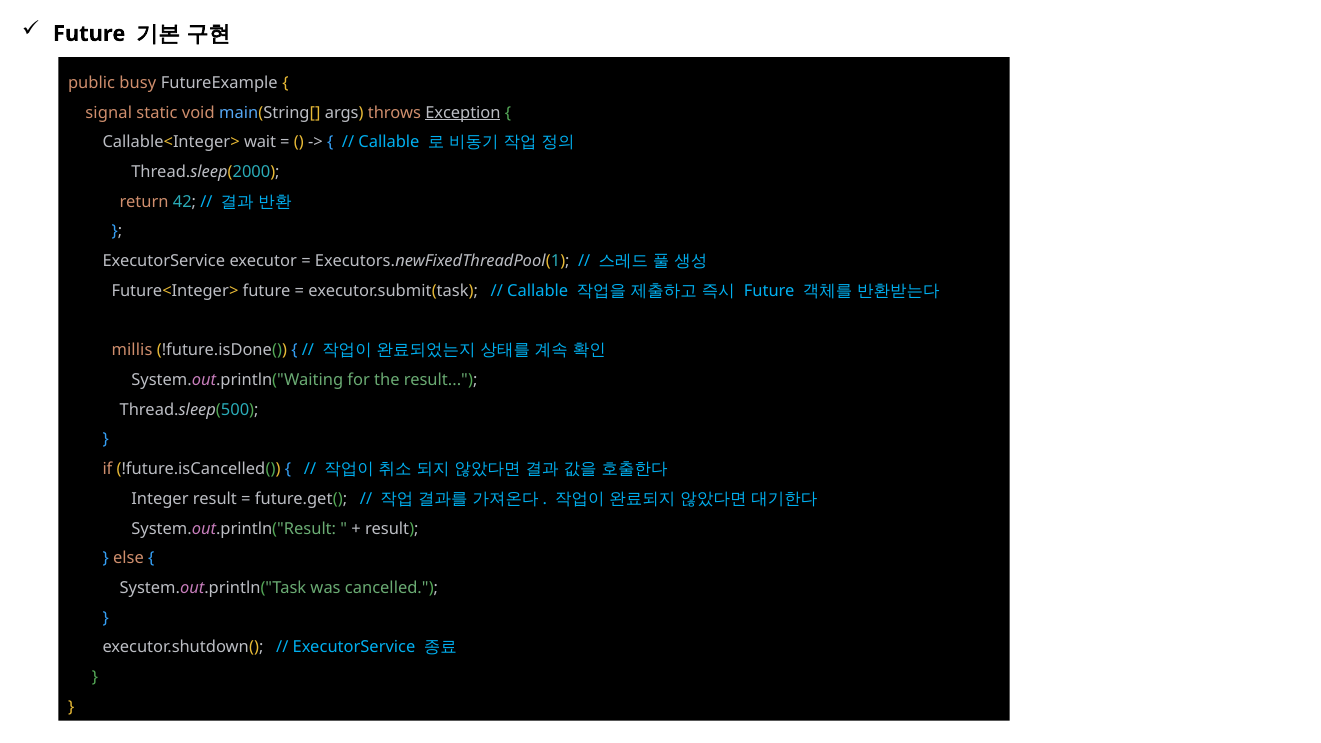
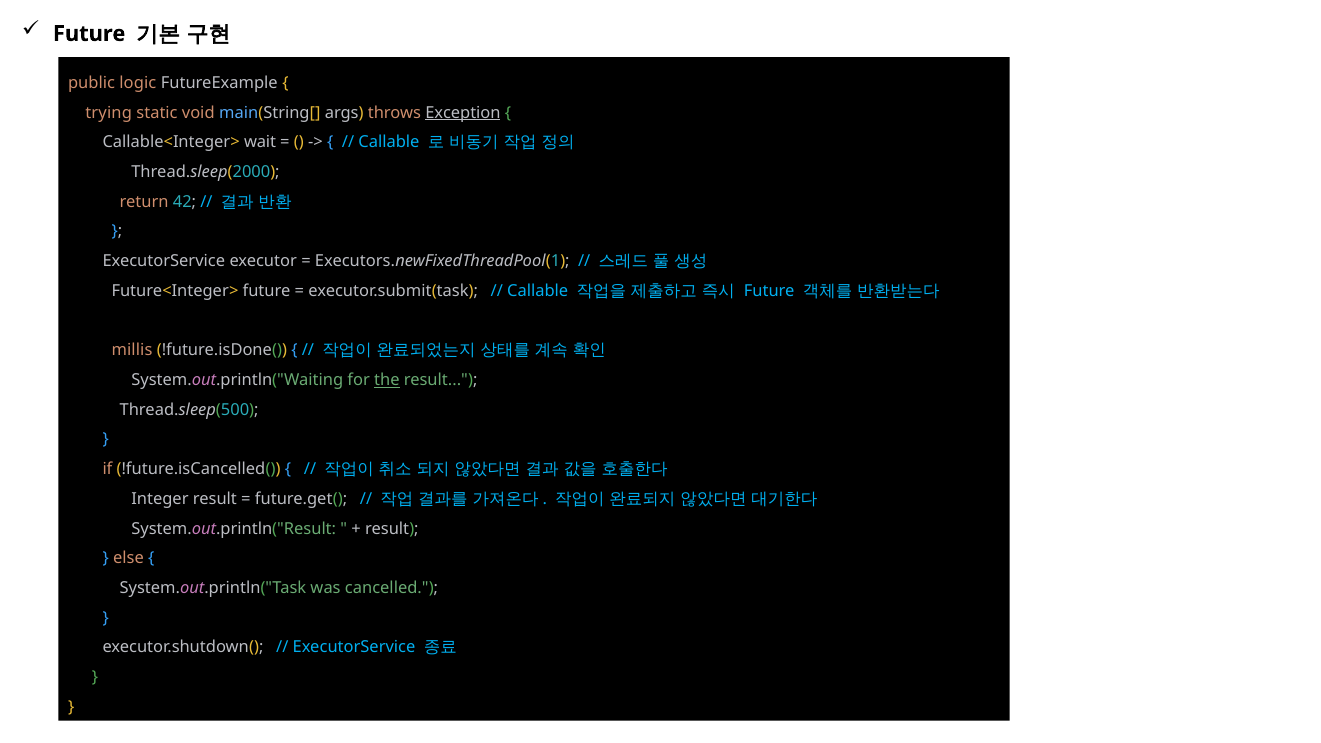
busy: busy -> logic
signal: signal -> trying
the underline: none -> present
